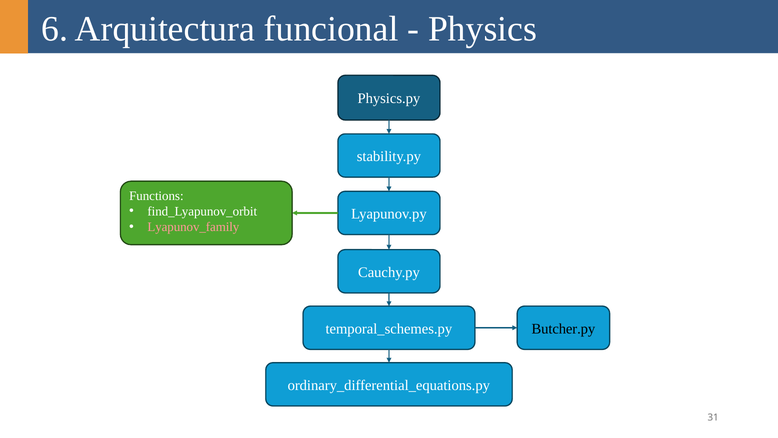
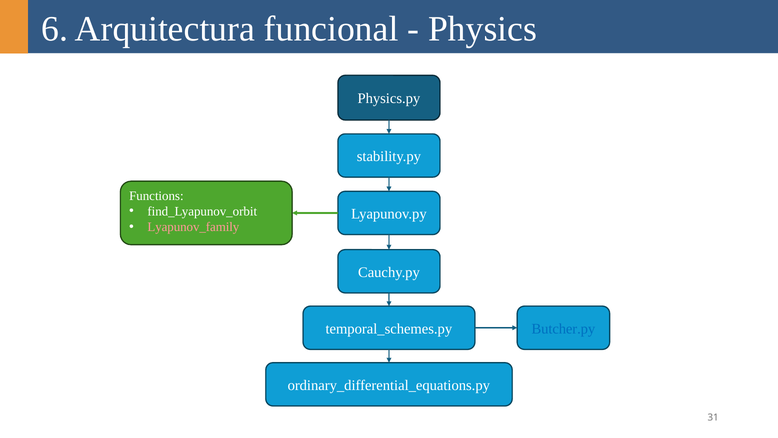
Butcher.py colour: black -> blue
